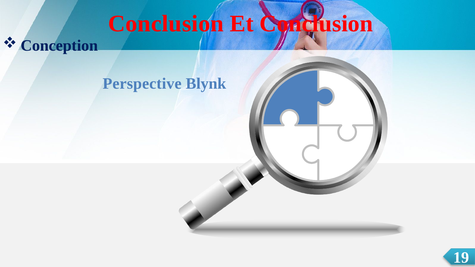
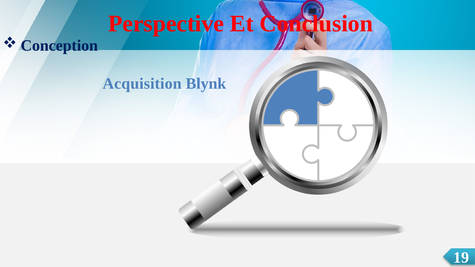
Conclusion at (166, 24): Conclusion -> Perspective
Perspective: Perspective -> Acquisition
